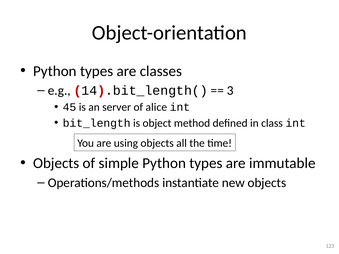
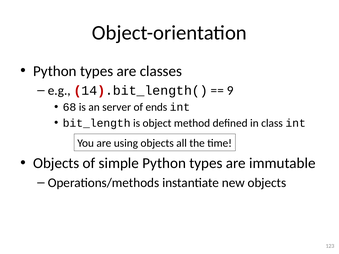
3: 3 -> 9
45: 45 -> 68
alice: alice -> ends
